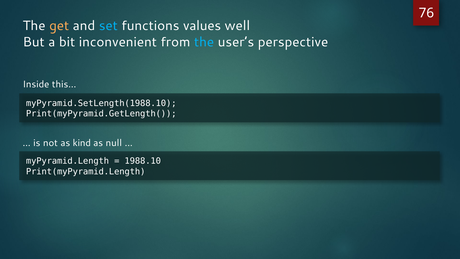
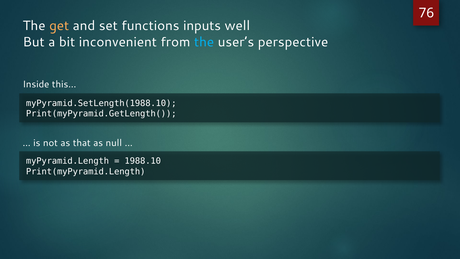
set colour: light blue -> white
values: values -> inputs
kind: kind -> that
